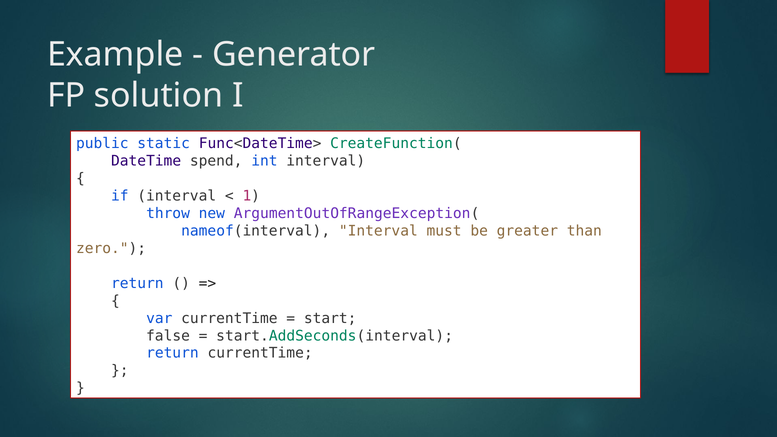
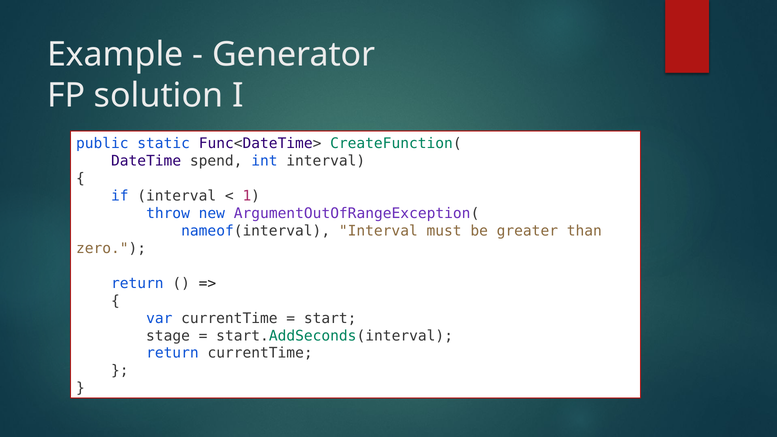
false: false -> stage
